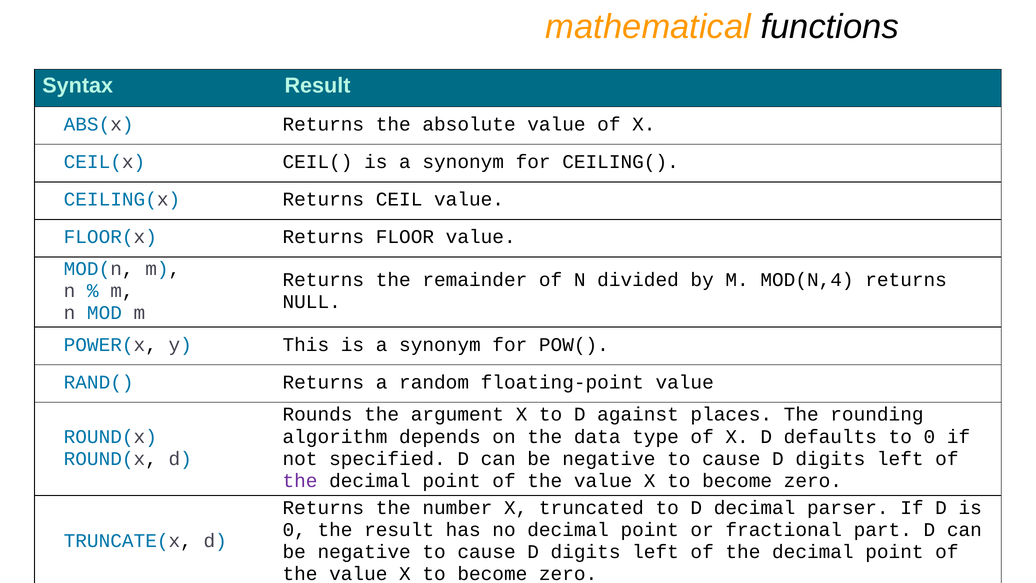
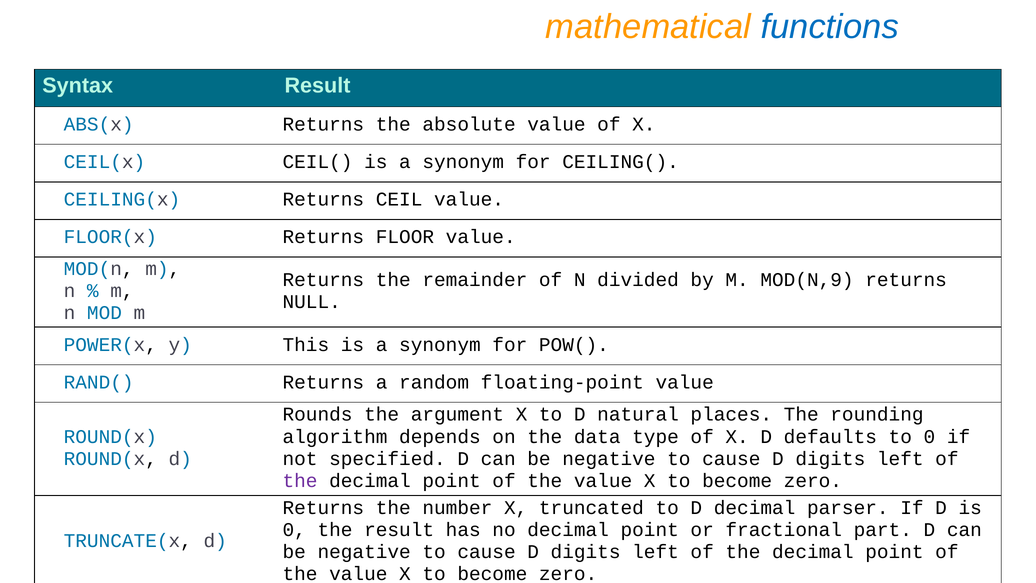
functions colour: black -> blue
MOD(N,4: MOD(N,4 -> MOD(N,9
against: against -> natural
